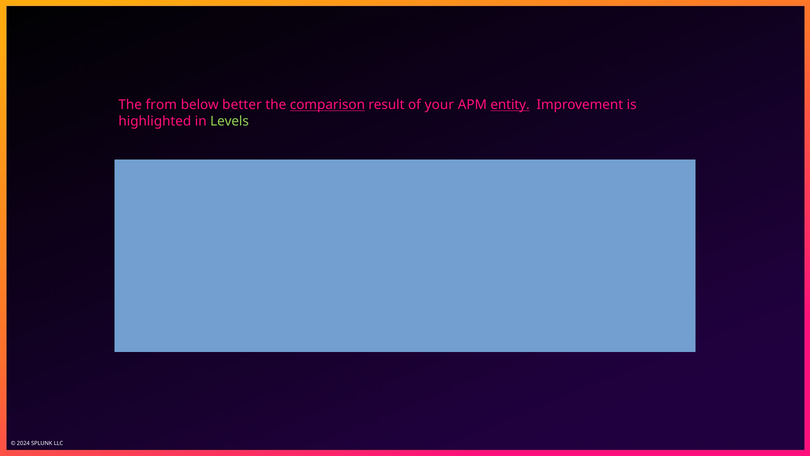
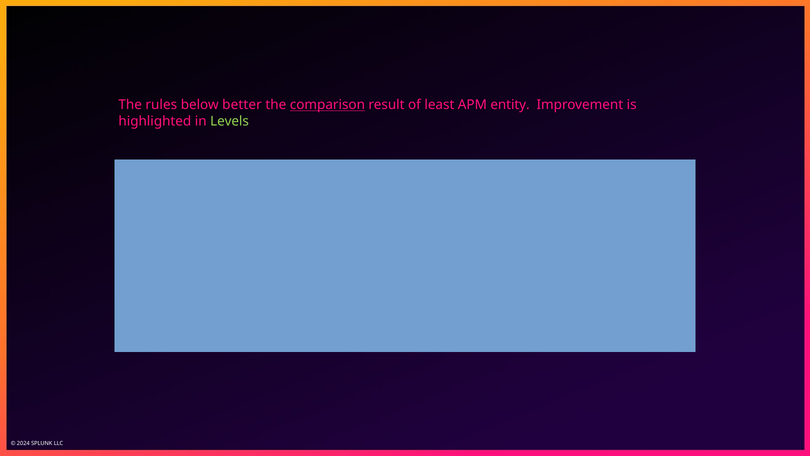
from: from -> rules
your: your -> least
entity underline: present -> none
